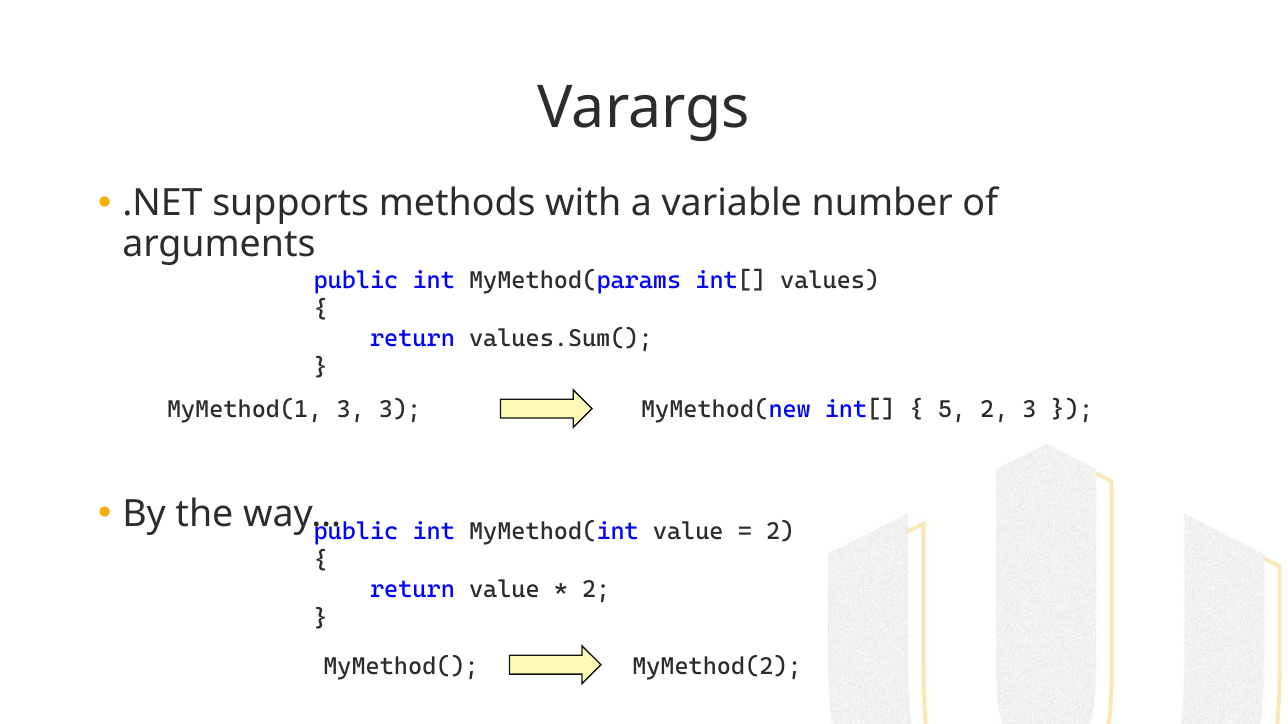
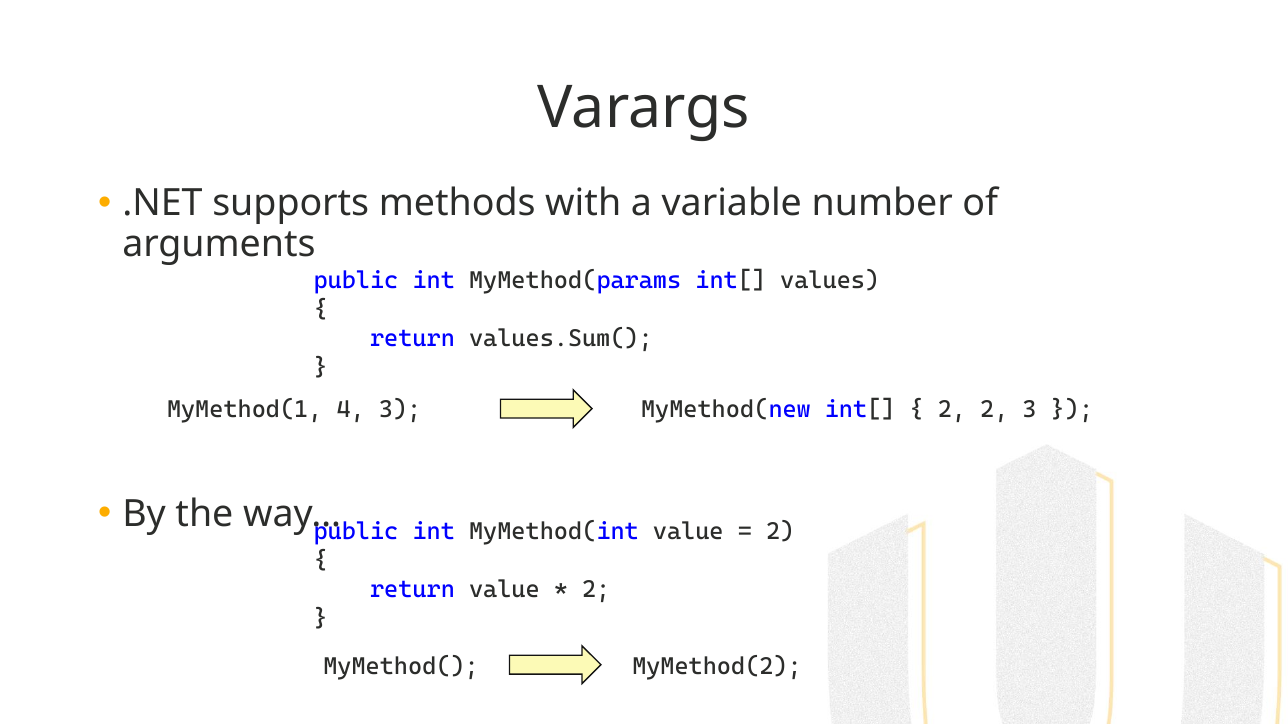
MyMethod(1 3: 3 -> 4
5 at (952, 410): 5 -> 2
